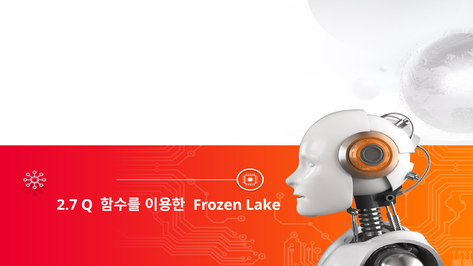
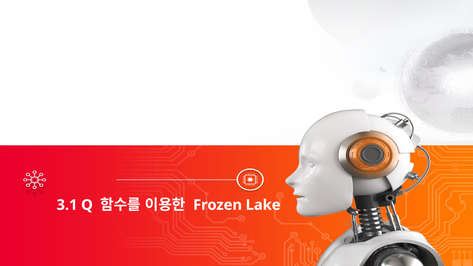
2.7: 2.7 -> 3.1
